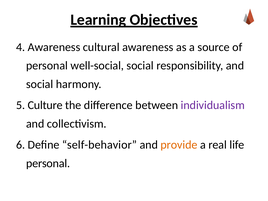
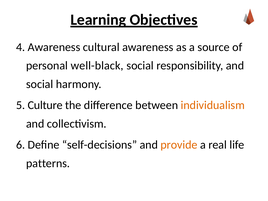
well-social: well-social -> well-black
individualism colour: purple -> orange
self-behavior: self-behavior -> self-decisions
personal at (48, 163): personal -> patterns
